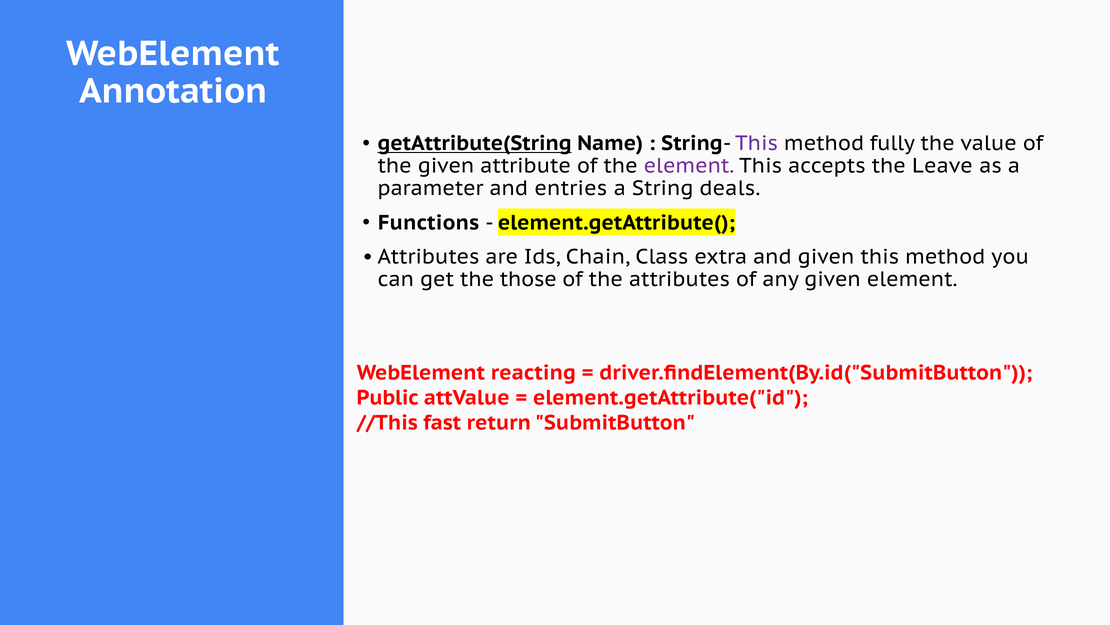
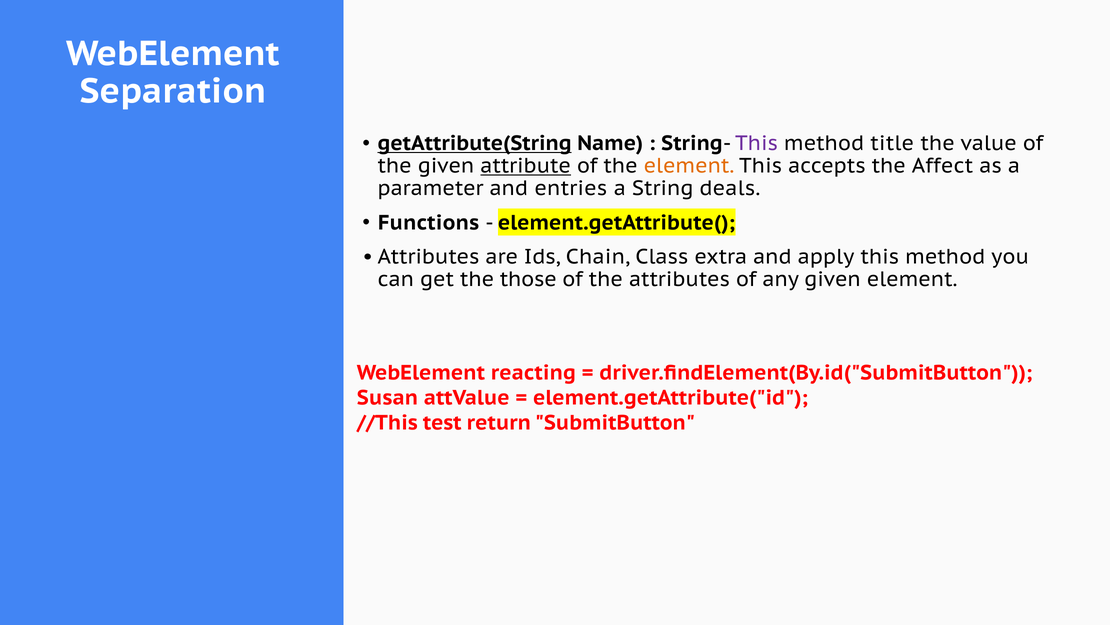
Annotation: Annotation -> Separation
fully: fully -> title
attribute underline: none -> present
element at (689, 166) colour: purple -> orange
Leave: Leave -> Affect
and given: given -> apply
Public: Public -> Susan
fast: fast -> test
